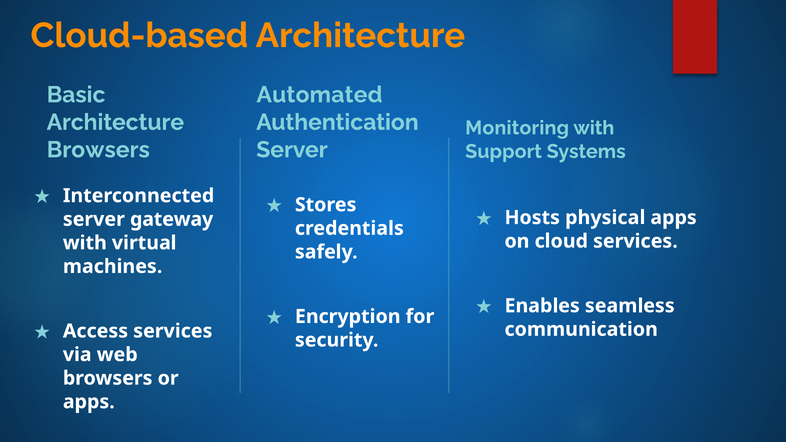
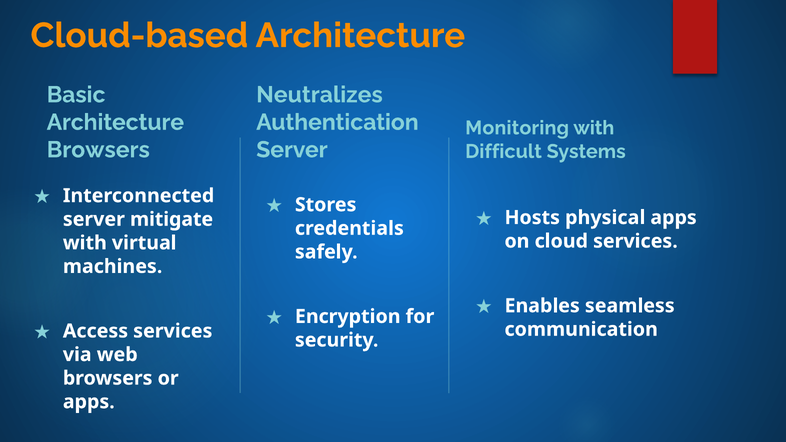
Automated: Automated -> Neutralizes
Support: Support -> Difficult
gateway: gateway -> mitigate
